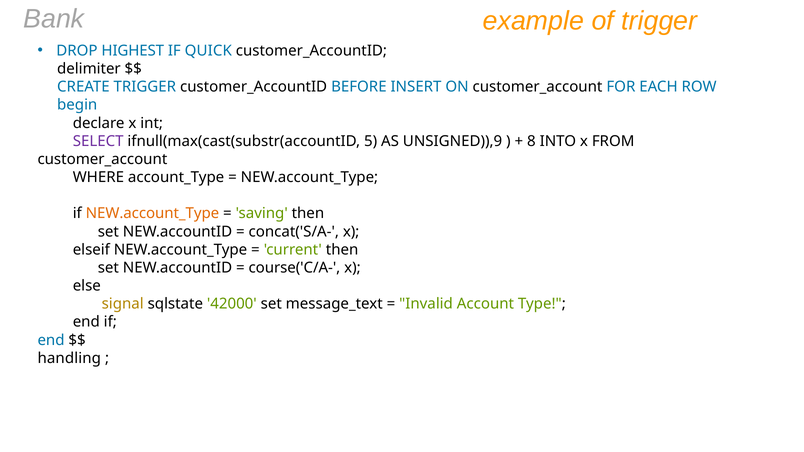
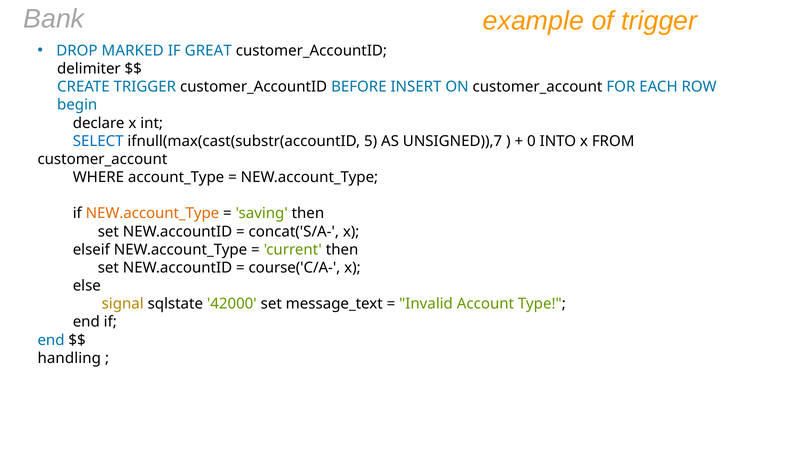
HIGHEST: HIGHEST -> MARKED
QUICK: QUICK -> GREAT
SELECT colour: purple -> blue
UNSIGNED)),9: UNSIGNED)),9 -> UNSIGNED)),7
8: 8 -> 0
